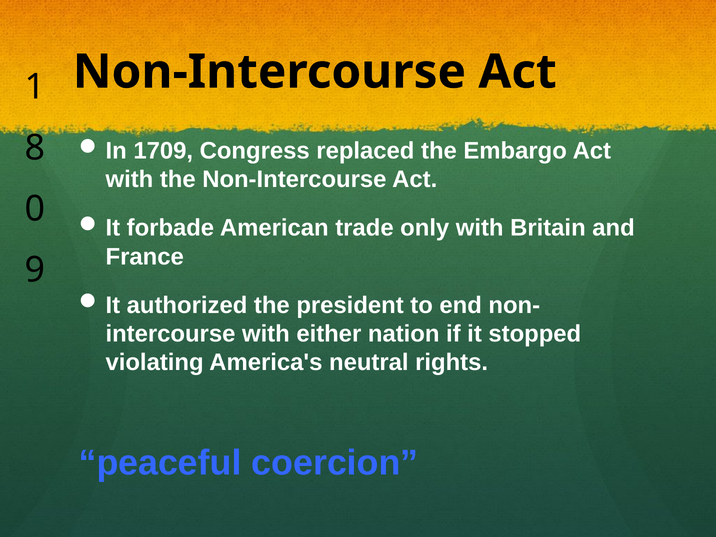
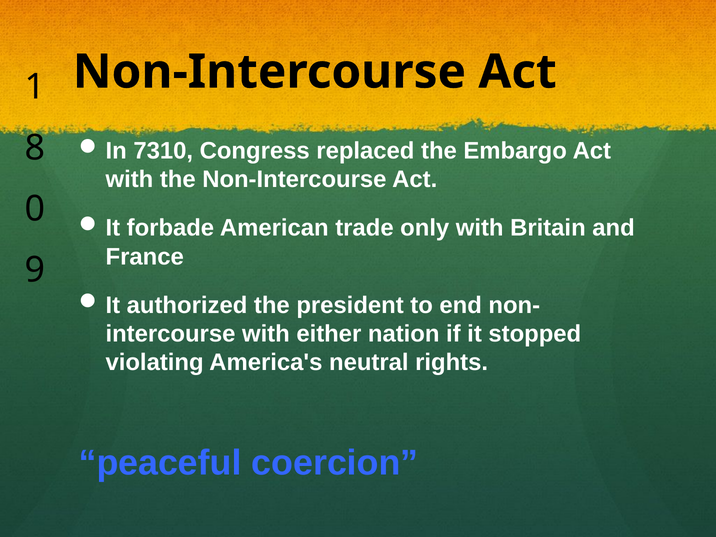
1709: 1709 -> 7310
